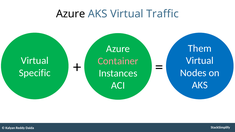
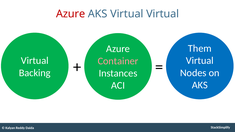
Azure at (71, 14) colour: black -> red
AKS Virtual Traffic: Traffic -> Virtual
Specific: Specific -> Backing
